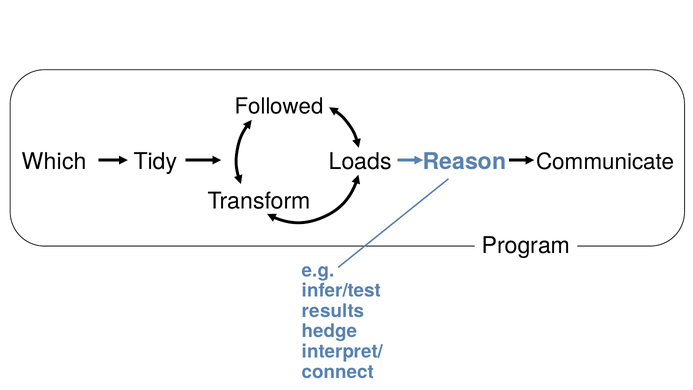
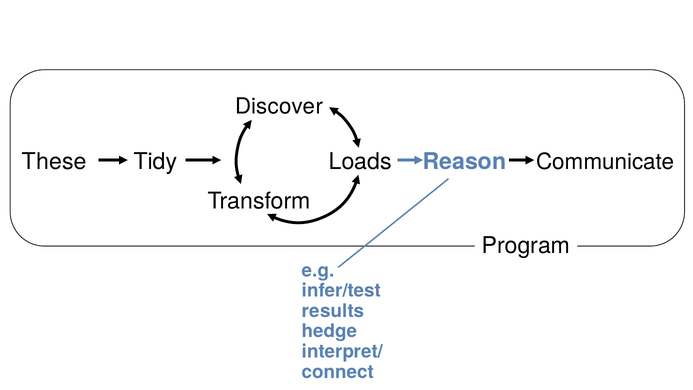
Followed: Followed -> Discover
Which: Which -> These
